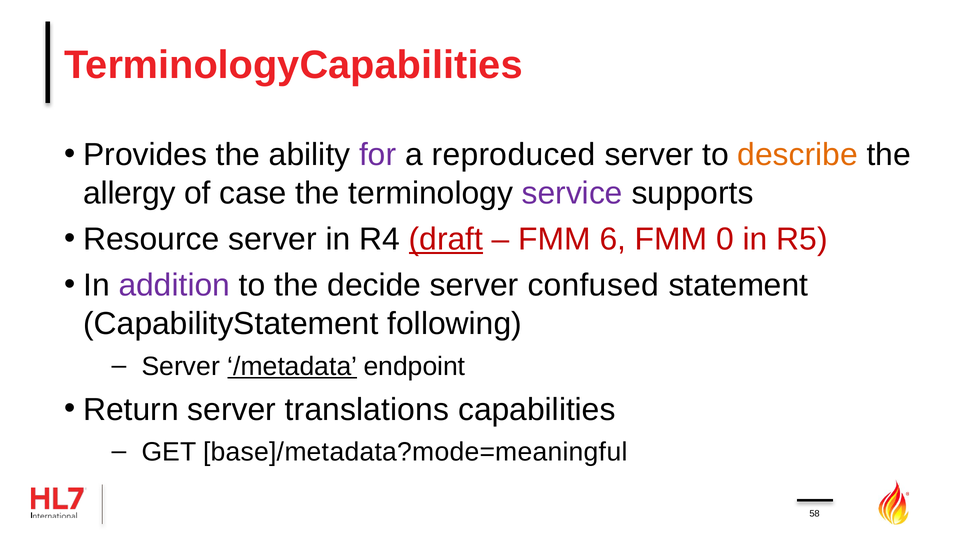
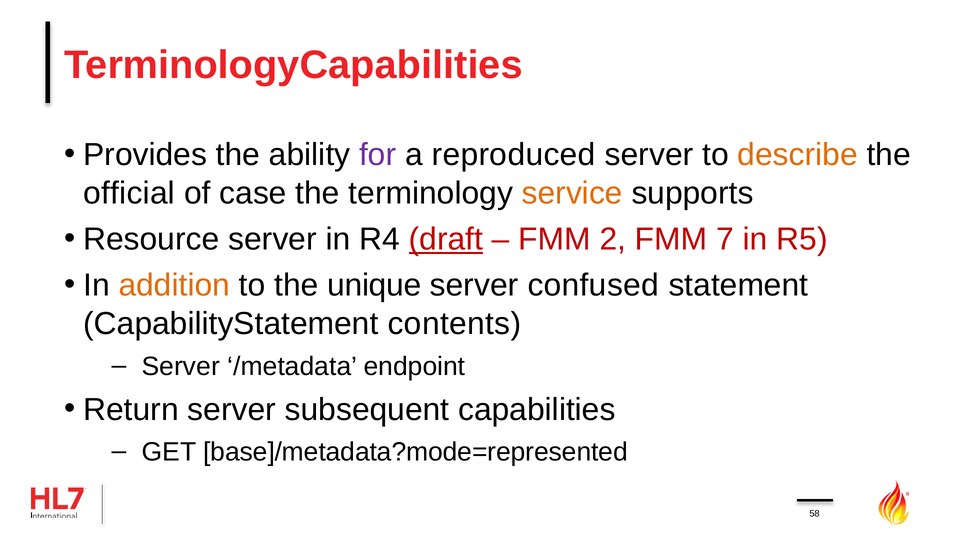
allergy: allergy -> official
service colour: purple -> orange
6: 6 -> 2
0: 0 -> 7
addition colour: purple -> orange
decide: decide -> unique
following: following -> contents
/metadata underline: present -> none
translations: translations -> subsequent
base]/metadata?mode=meaningful: base]/metadata?mode=meaningful -> base]/metadata?mode=represented
